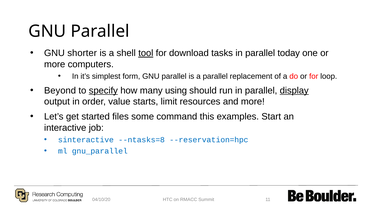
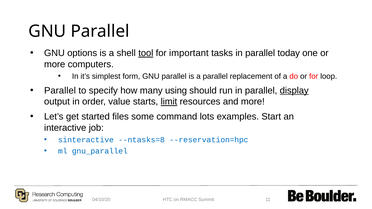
shorter: shorter -> options
download: download -> important
Beyond at (60, 91): Beyond -> Parallel
specify underline: present -> none
limit underline: none -> present
this: this -> lots
